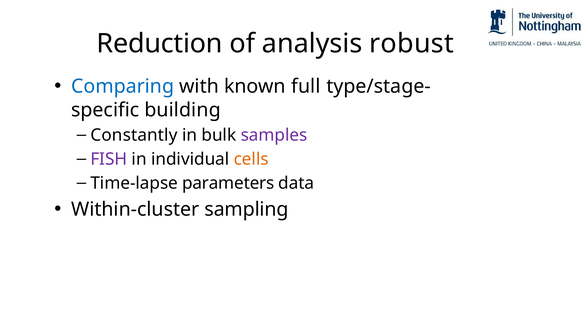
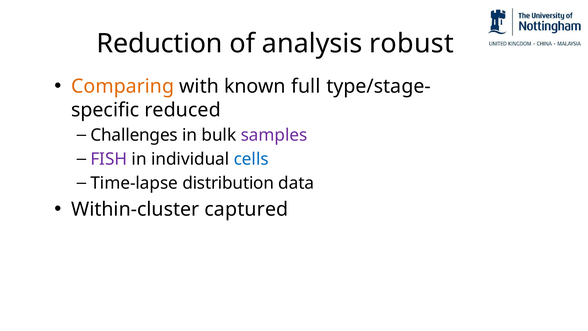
Comparing colour: blue -> orange
building: building -> reduced
Constantly: Constantly -> Challenges
cells colour: orange -> blue
parameters: parameters -> distribution
sampling: sampling -> captured
